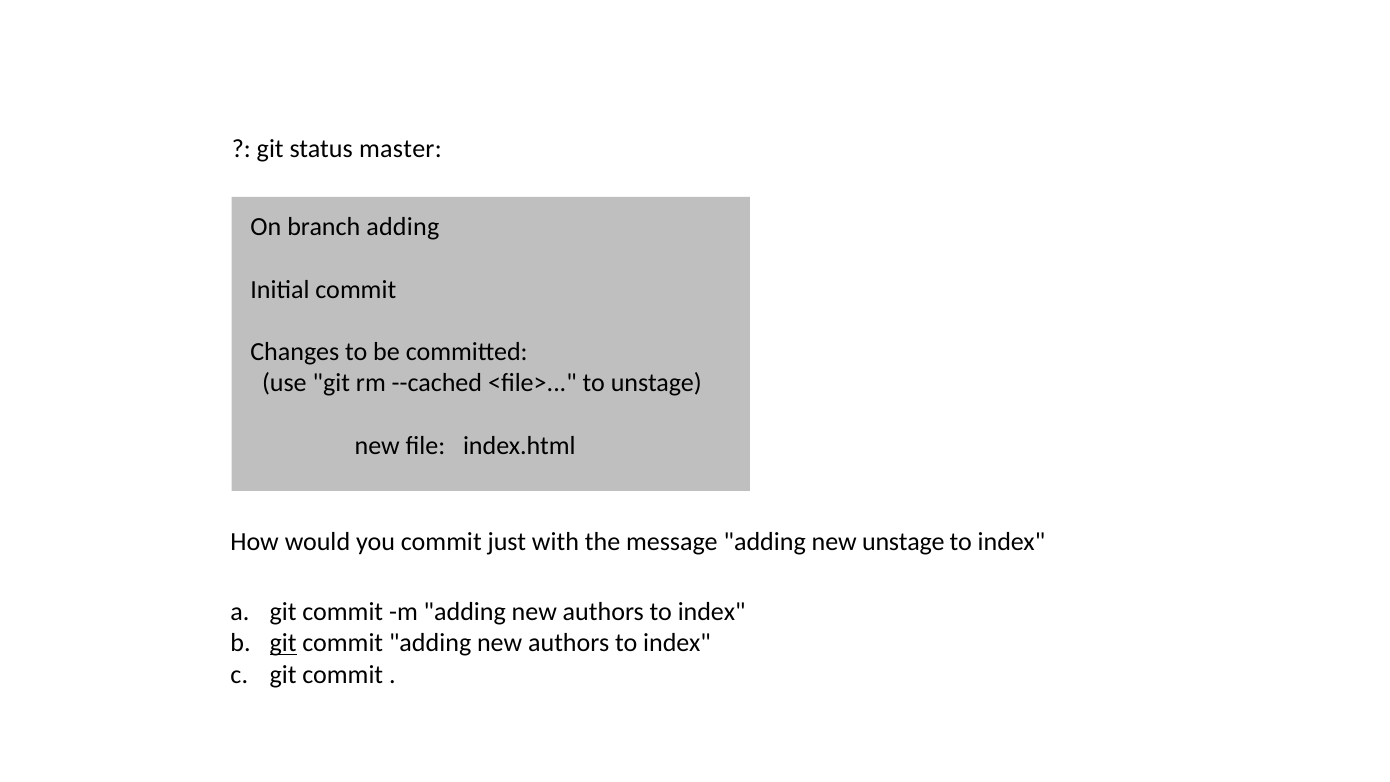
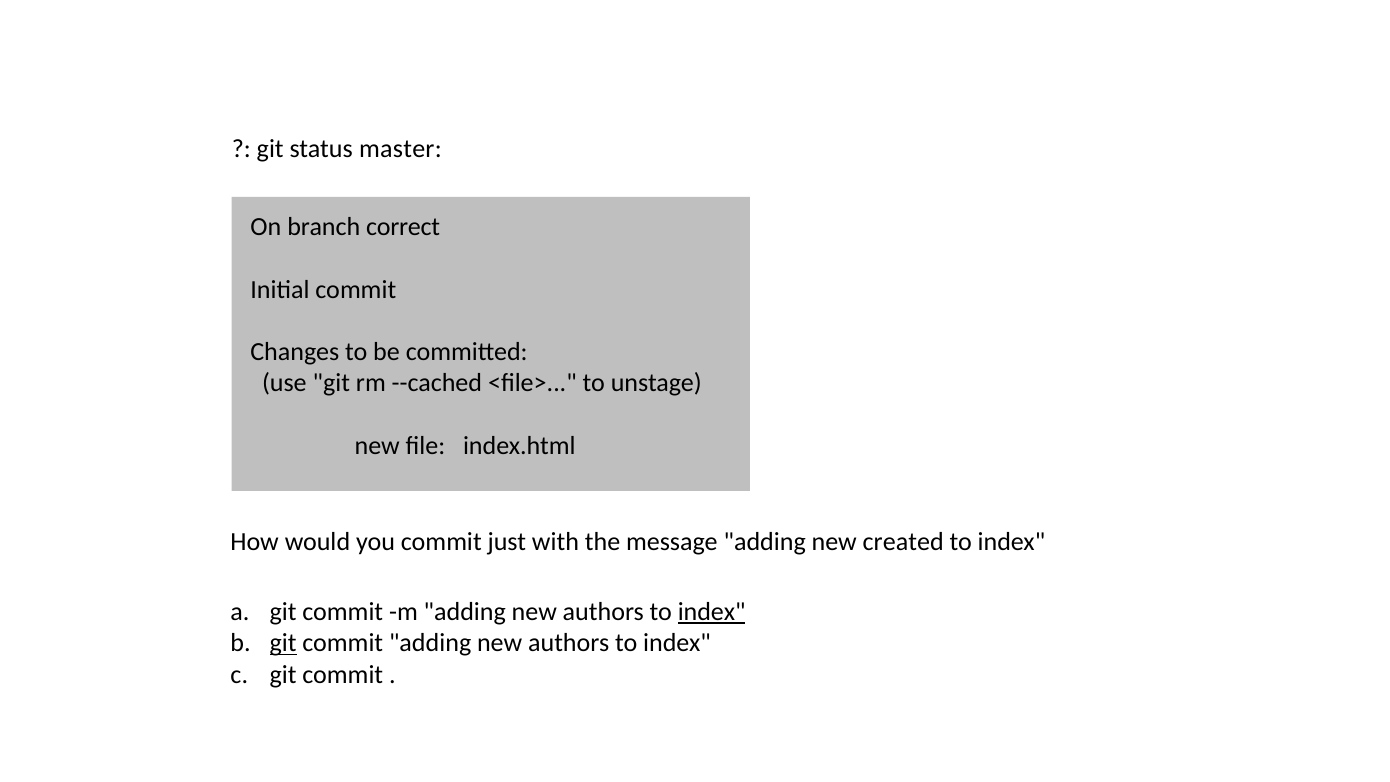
branch adding: adding -> correct
new unstage: unstage -> created
index at (712, 612) underline: none -> present
